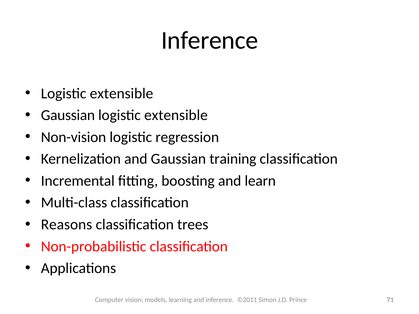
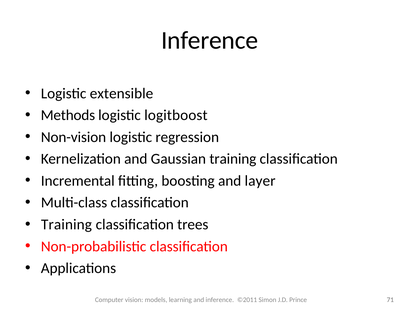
Gaussian at (68, 115): Gaussian -> Methods
extensible at (176, 115): extensible -> logitboost
learn: learn -> layer
Reasons at (67, 225): Reasons -> Training
